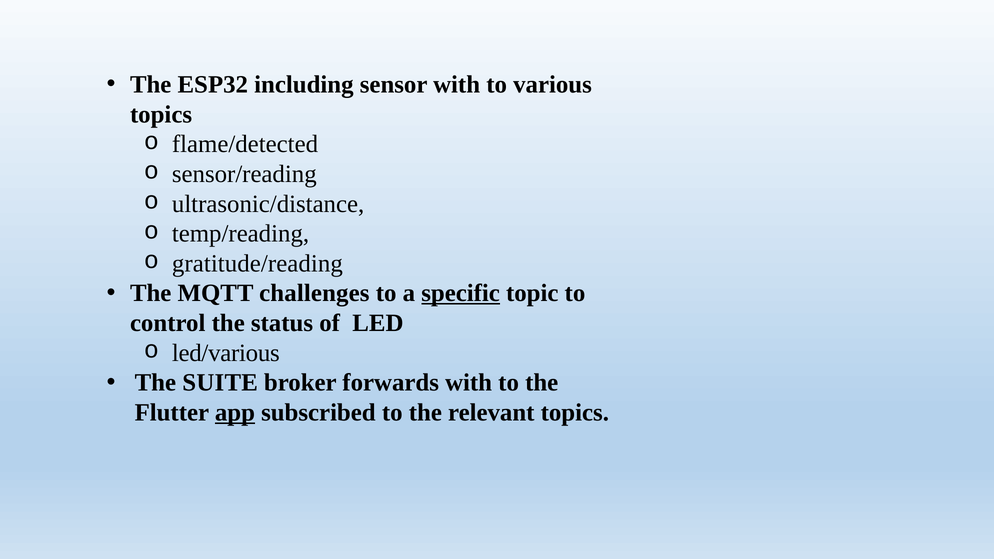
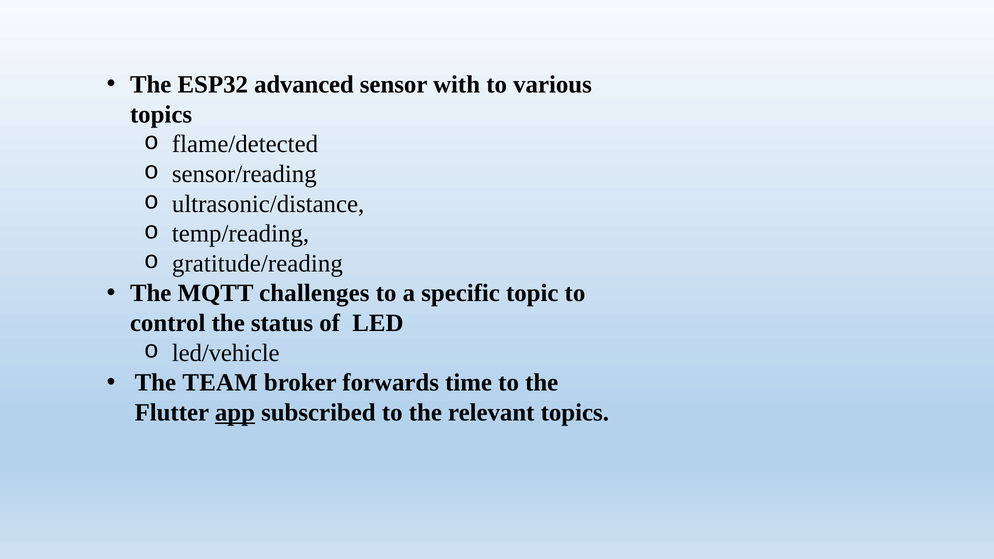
including: including -> advanced
specific underline: present -> none
led/various: led/various -> led/vehicle
SUITE: SUITE -> TEAM
forwards with: with -> time
